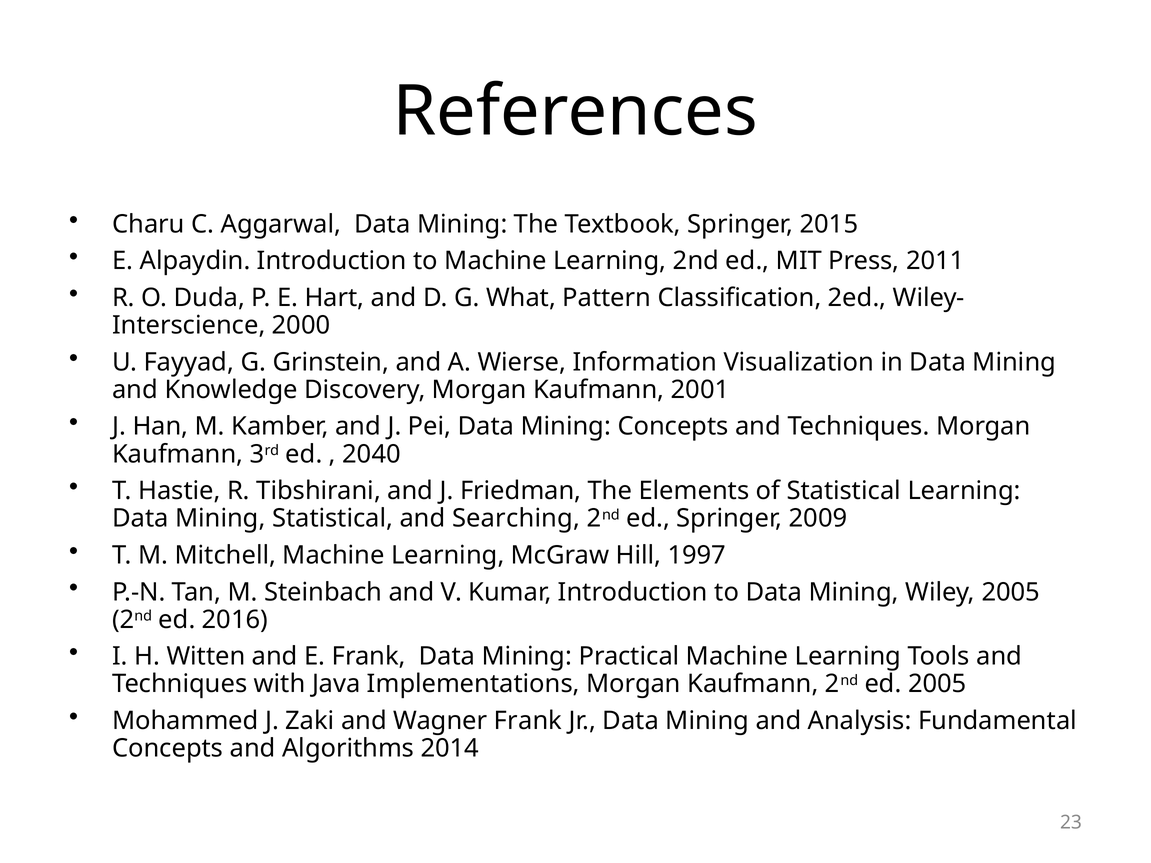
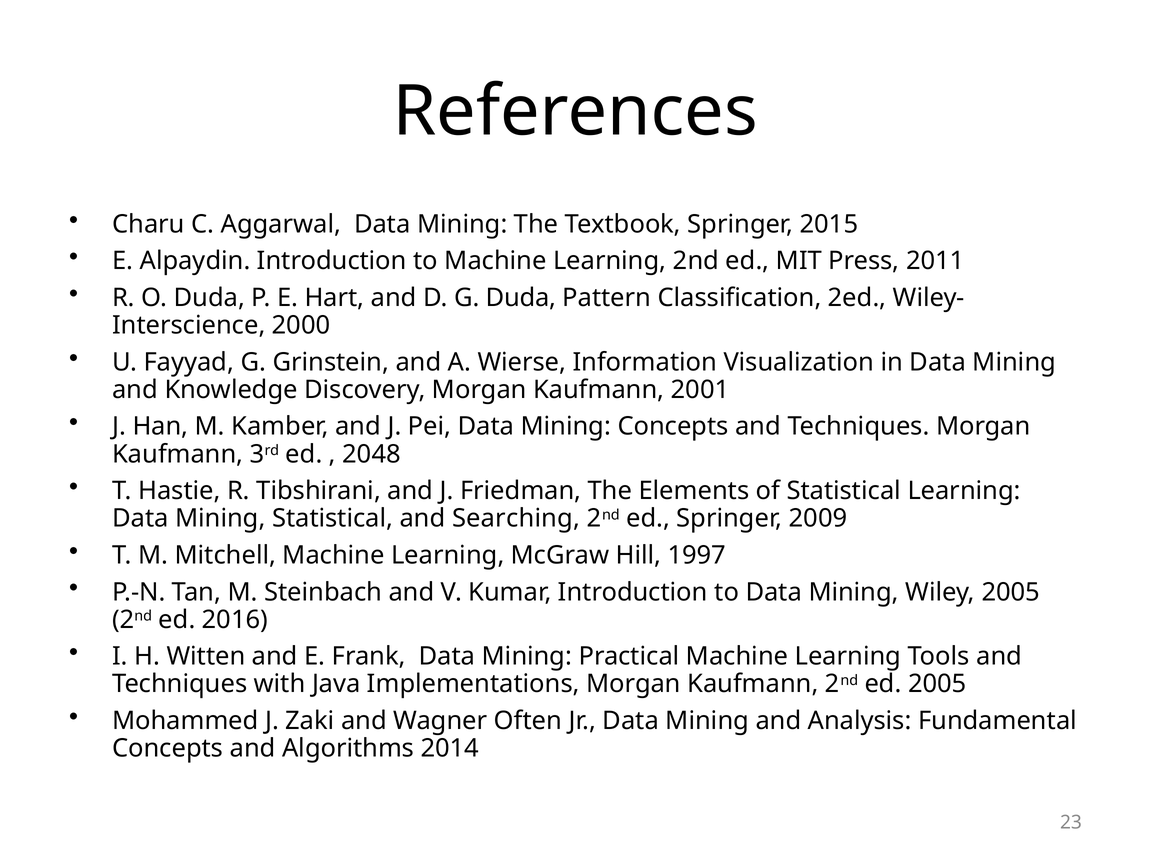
G What: What -> Duda
2040: 2040 -> 2048
Wagner Frank: Frank -> Often
